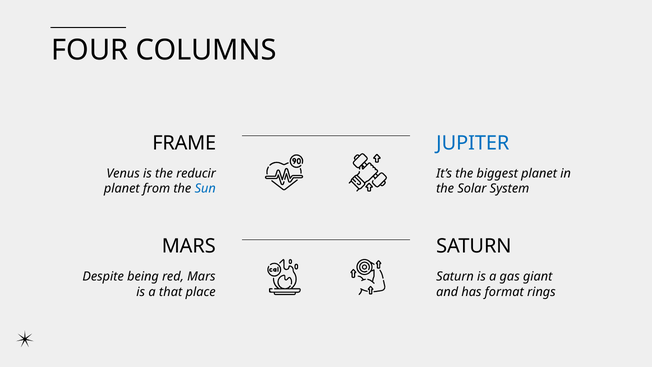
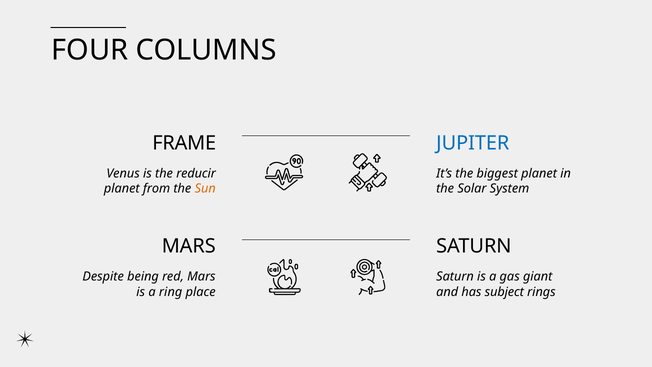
Sun colour: blue -> orange
that: that -> ring
format: format -> subject
